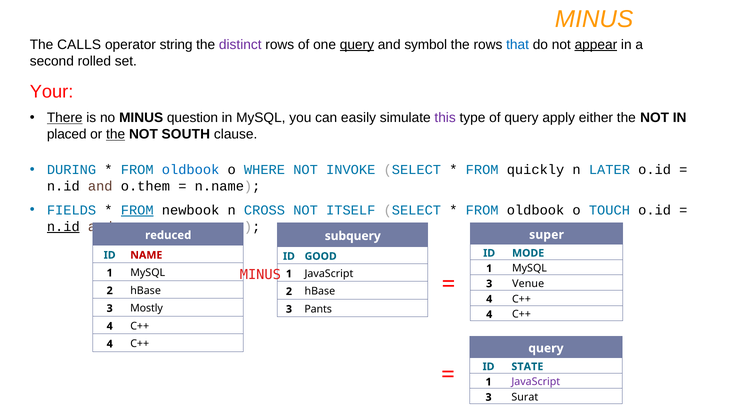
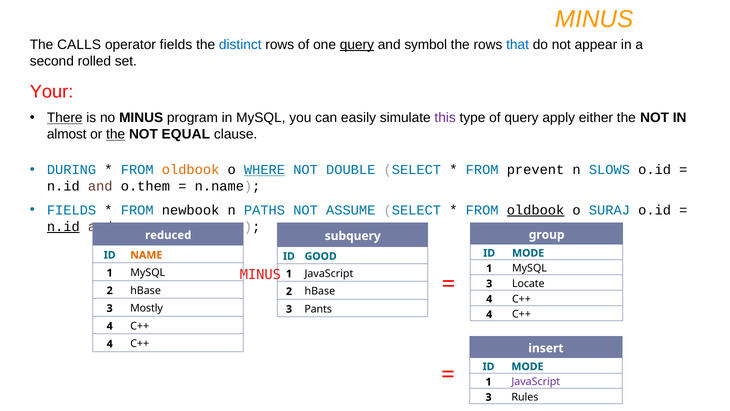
operator string: string -> fields
distinct colour: purple -> blue
appear underline: present -> none
question: question -> program
placed: placed -> almost
SOUTH: SOUTH -> EQUAL
oldbook at (191, 170) colour: blue -> orange
WHERE underline: none -> present
INVOKE: INVOKE -> DOUBLE
quickly: quickly -> prevent
LATER: LATER -> SLOWS
FROM at (137, 210) underline: present -> none
CROSS: CROSS -> PATHS
ITSELF: ITSELF -> ASSUME
oldbook at (536, 210) underline: none -> present
TOUCH: TOUCH -> SURAJ
super: super -> group
NAME colour: red -> orange
Venue: Venue -> Locate
query at (546, 348): query -> insert
STATE at (527, 366): STATE -> MODE
Surat: Surat -> Rules
